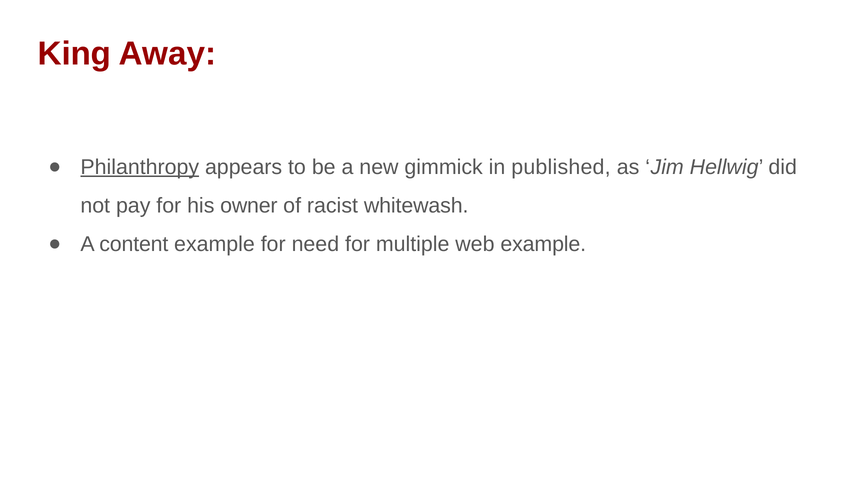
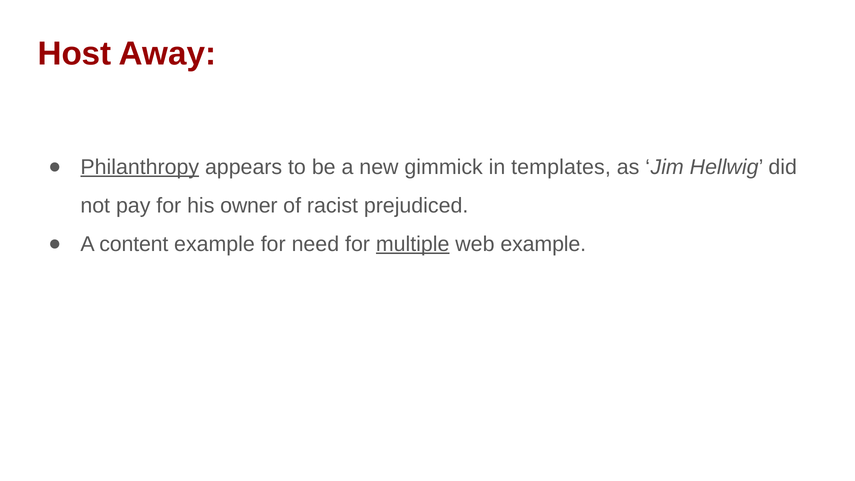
King: King -> Host
published: published -> templates
whitewash: whitewash -> prejudiced
multiple underline: none -> present
